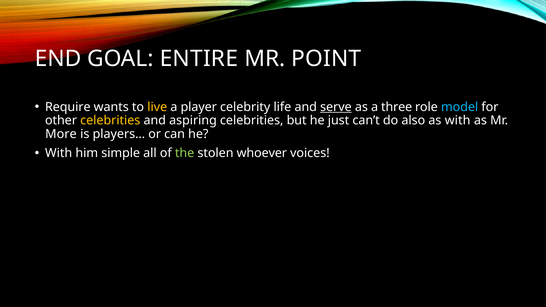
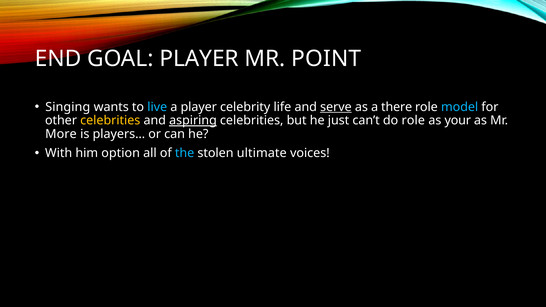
GOAL ENTIRE: ENTIRE -> PLAYER
Require: Require -> Singing
live colour: yellow -> light blue
three: three -> there
aspiring underline: none -> present
do also: also -> role
as with: with -> your
simple: simple -> option
the colour: light green -> light blue
whoever: whoever -> ultimate
